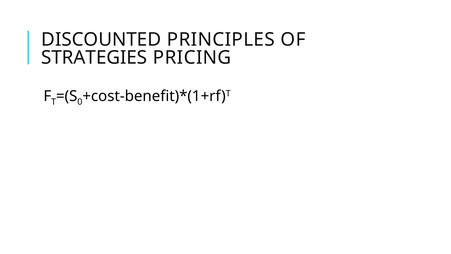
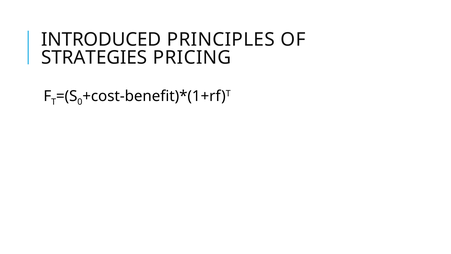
DISCOUNTED: DISCOUNTED -> INTRODUCED
